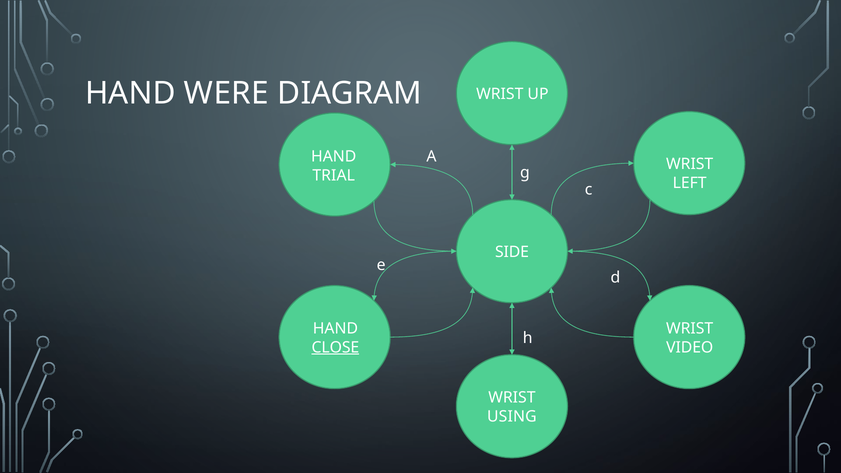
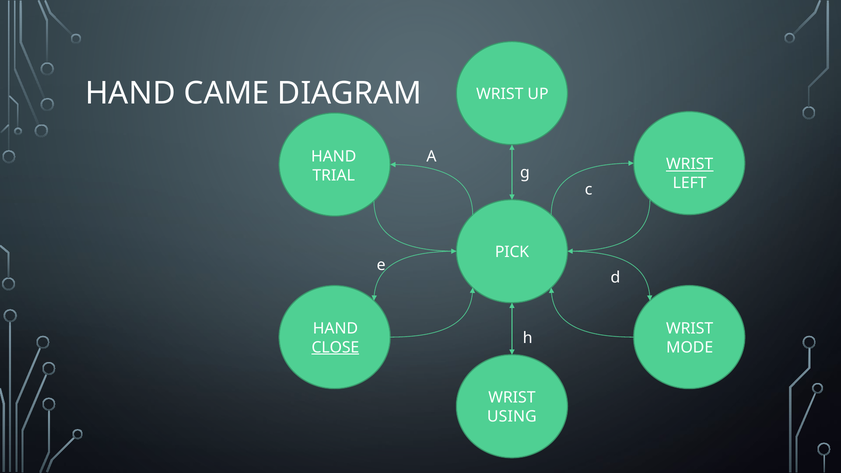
WERE: WERE -> CAME
WRIST at (690, 164) underline: none -> present
SIDE: SIDE -> PICK
VIDEO: VIDEO -> MODE
